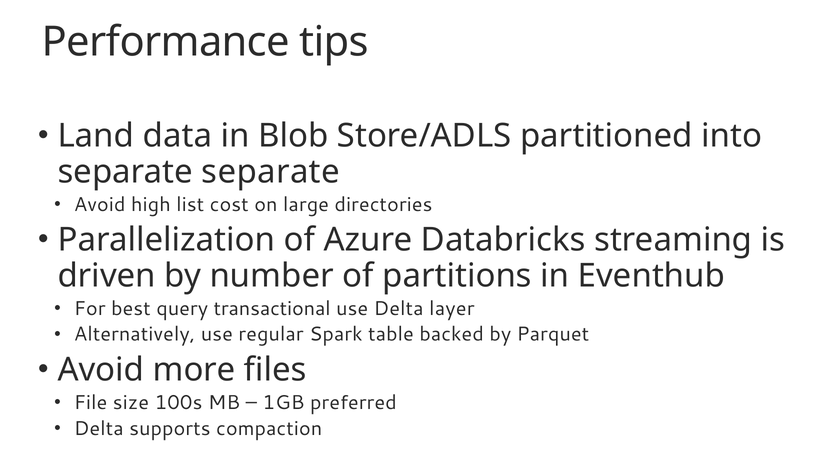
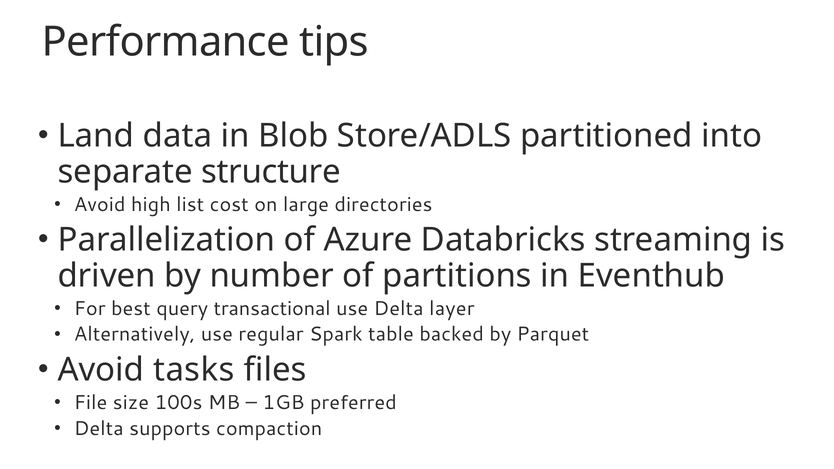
separate separate: separate -> structure
more: more -> tasks
